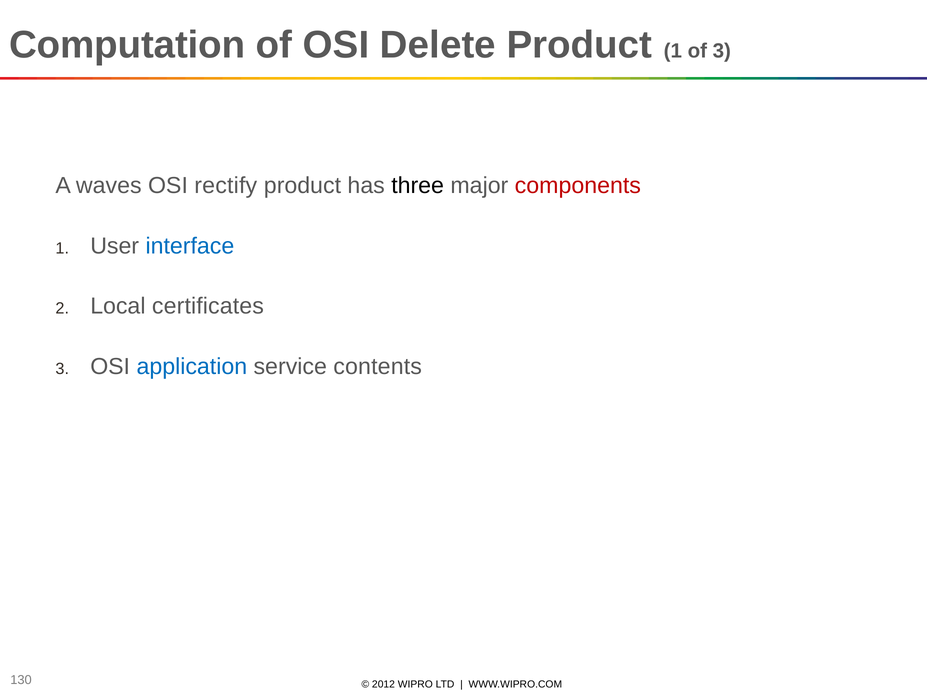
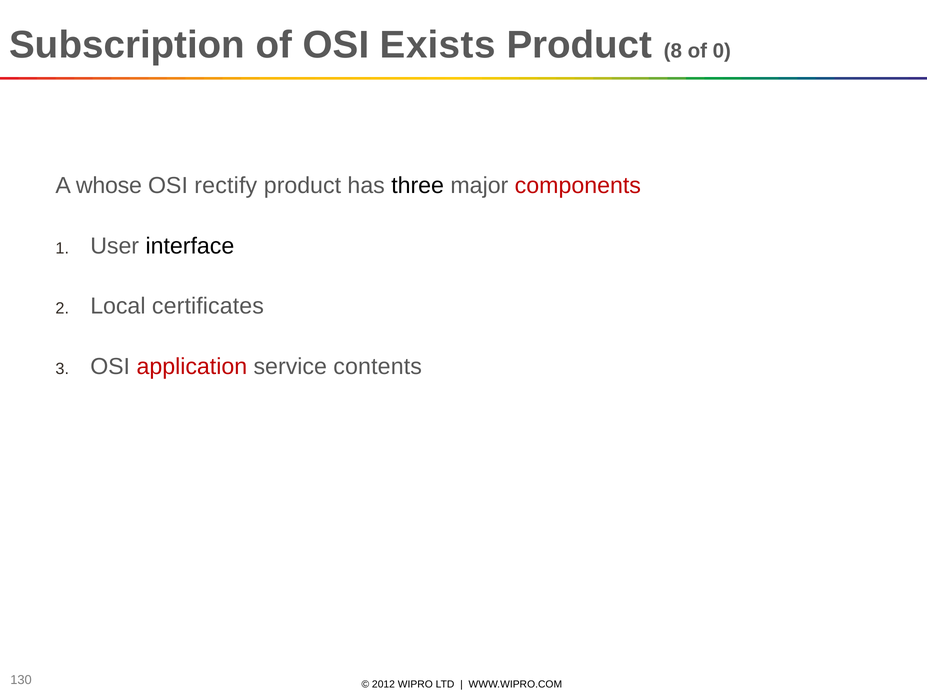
Computation: Computation -> Subscription
Delete: Delete -> Exists
Product 1: 1 -> 8
of 3: 3 -> 0
waves: waves -> whose
interface colour: blue -> black
application colour: blue -> red
